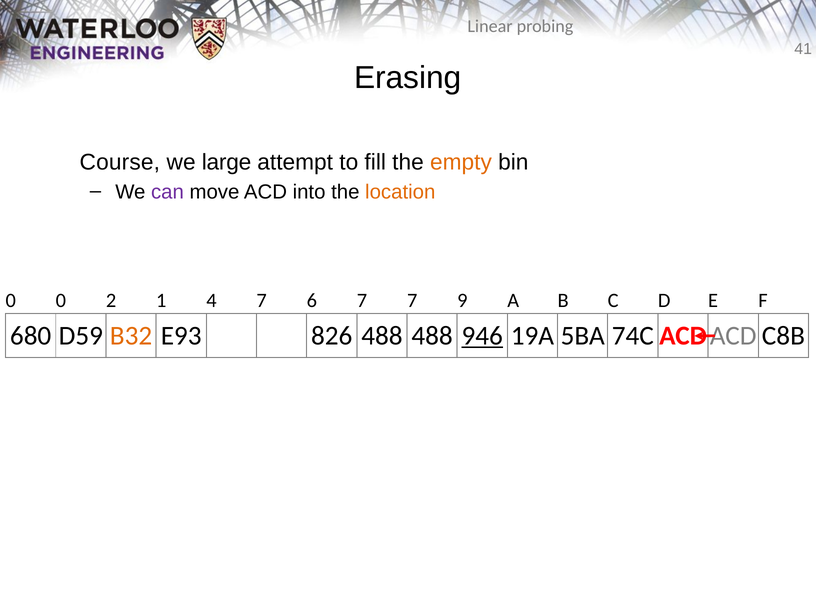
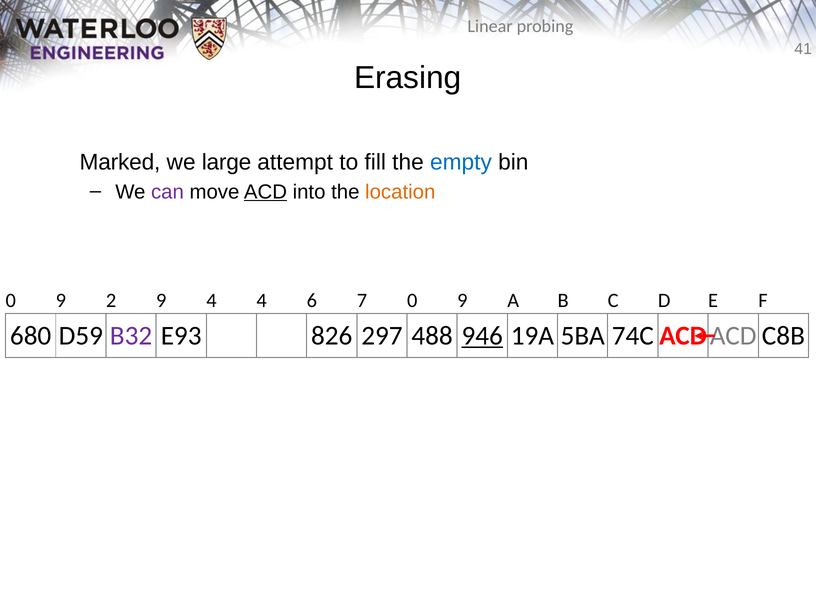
Course: Course -> Marked
empty colour: orange -> blue
ACD underline: none -> present
0 at (61, 300): 0 -> 9
2 1: 1 -> 9
4 7: 7 -> 4
7 7: 7 -> 0
B32 colour: orange -> purple
826 488: 488 -> 297
